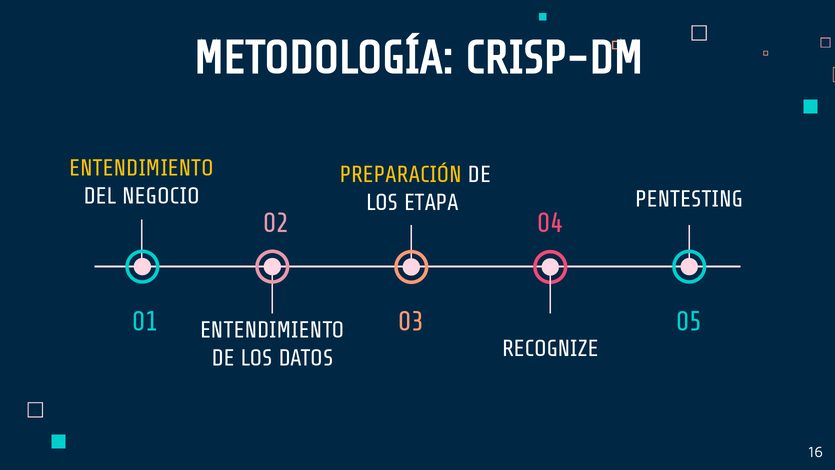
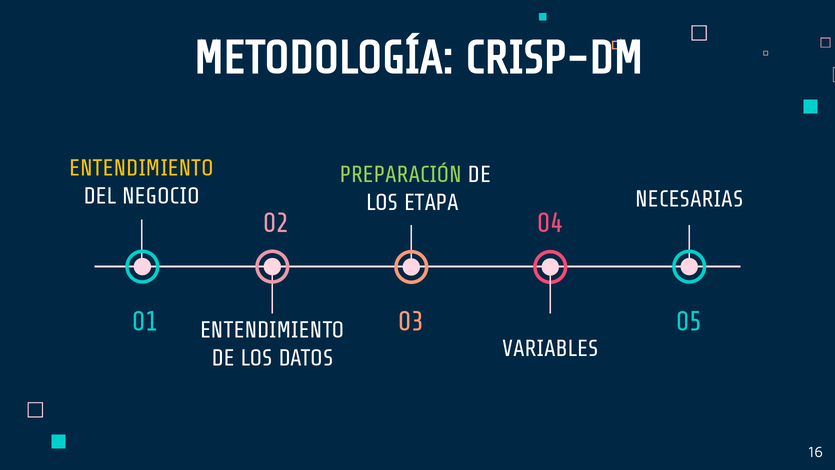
PREPARACIÓN colour: yellow -> light green
PENTESTING: PENTESTING -> NECESARIAS
RECOGNIZE: RECOGNIZE -> VARIABLES
